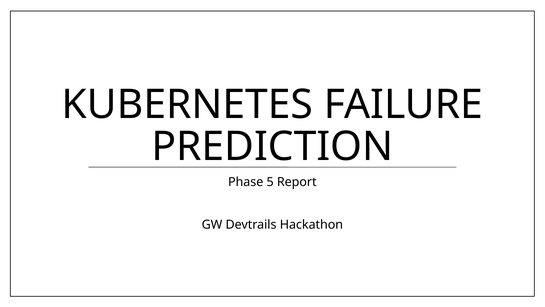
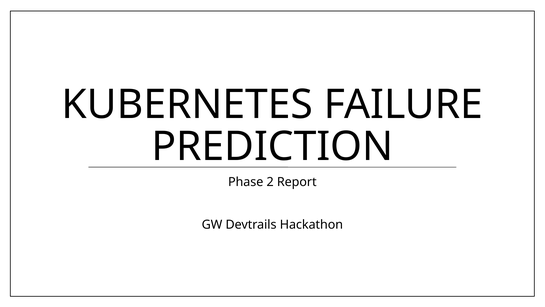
5: 5 -> 2
